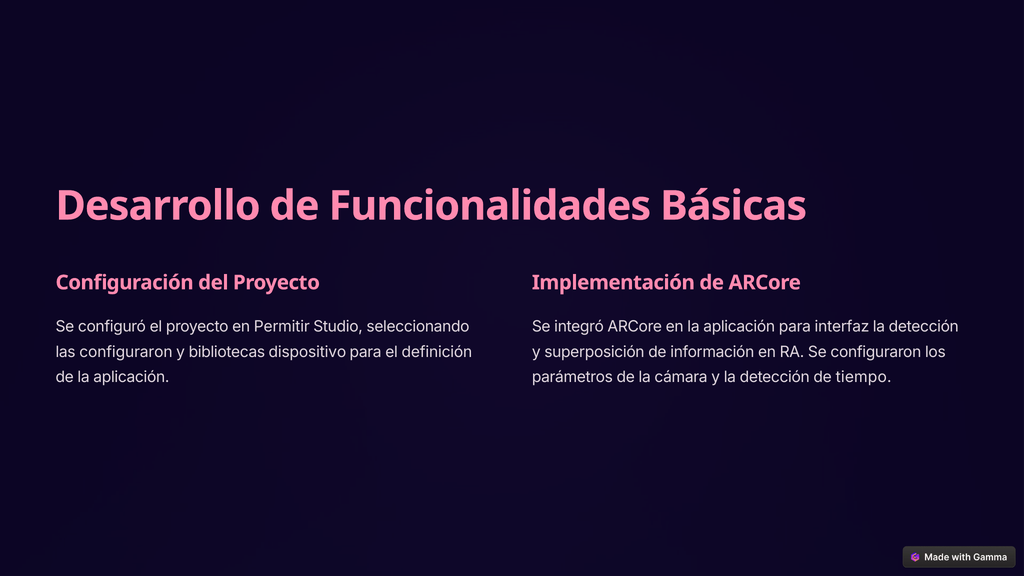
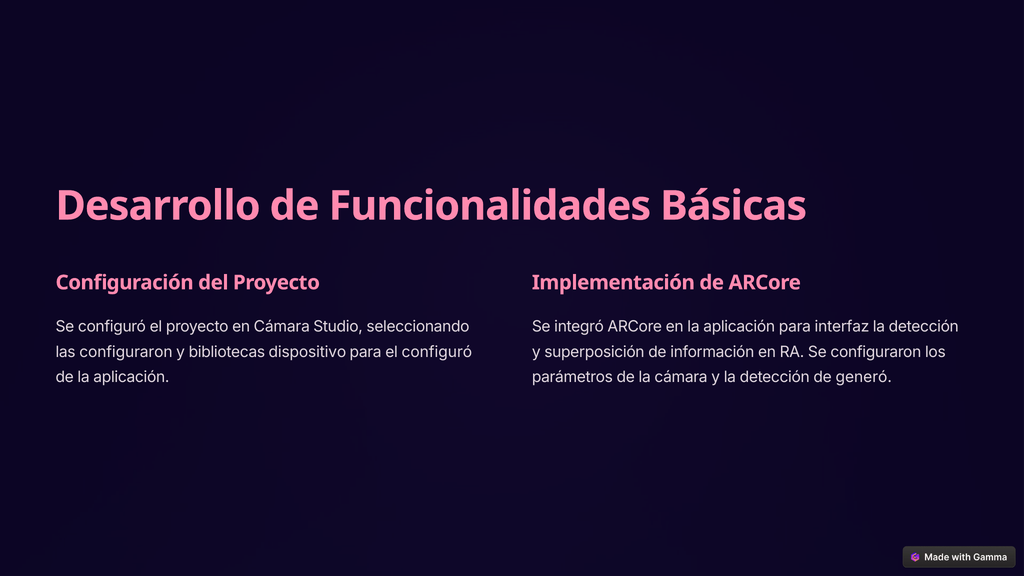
en Permitir: Permitir -> Cámara
el definición: definición -> configuró
tiempo: tiempo -> generó
